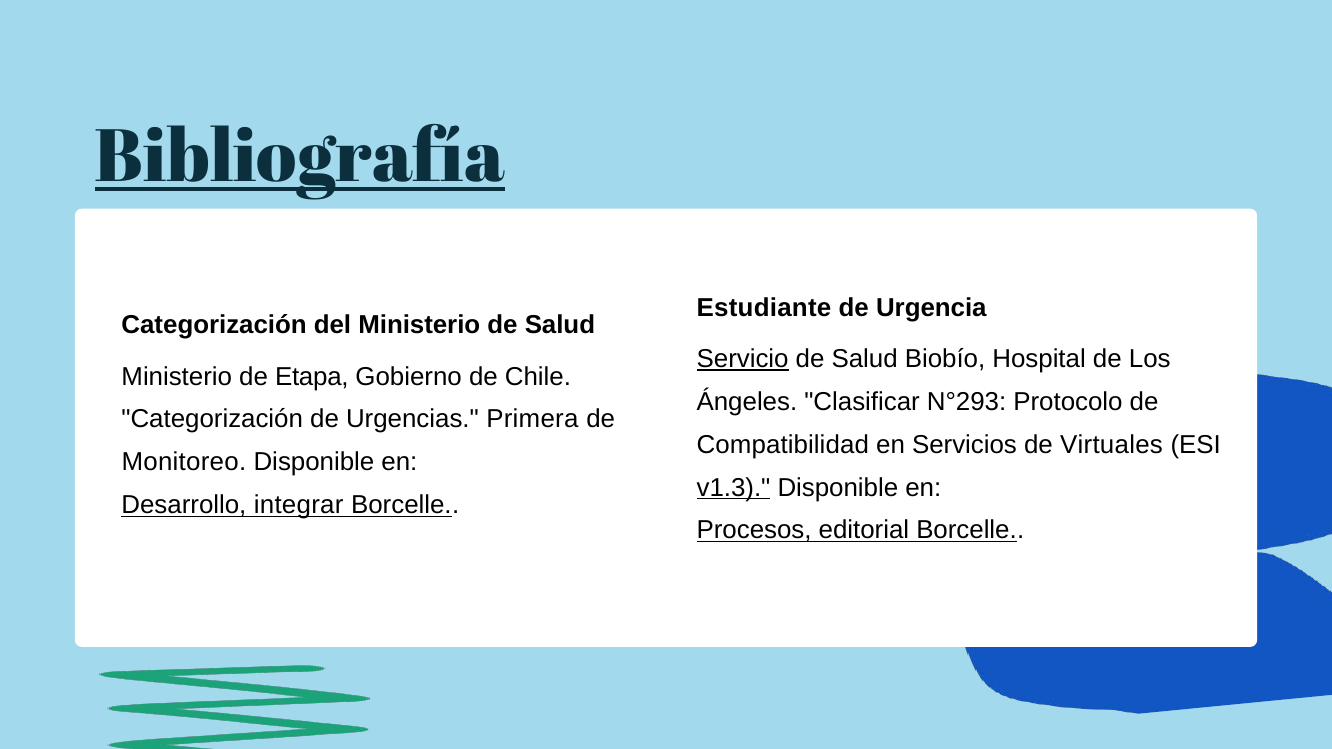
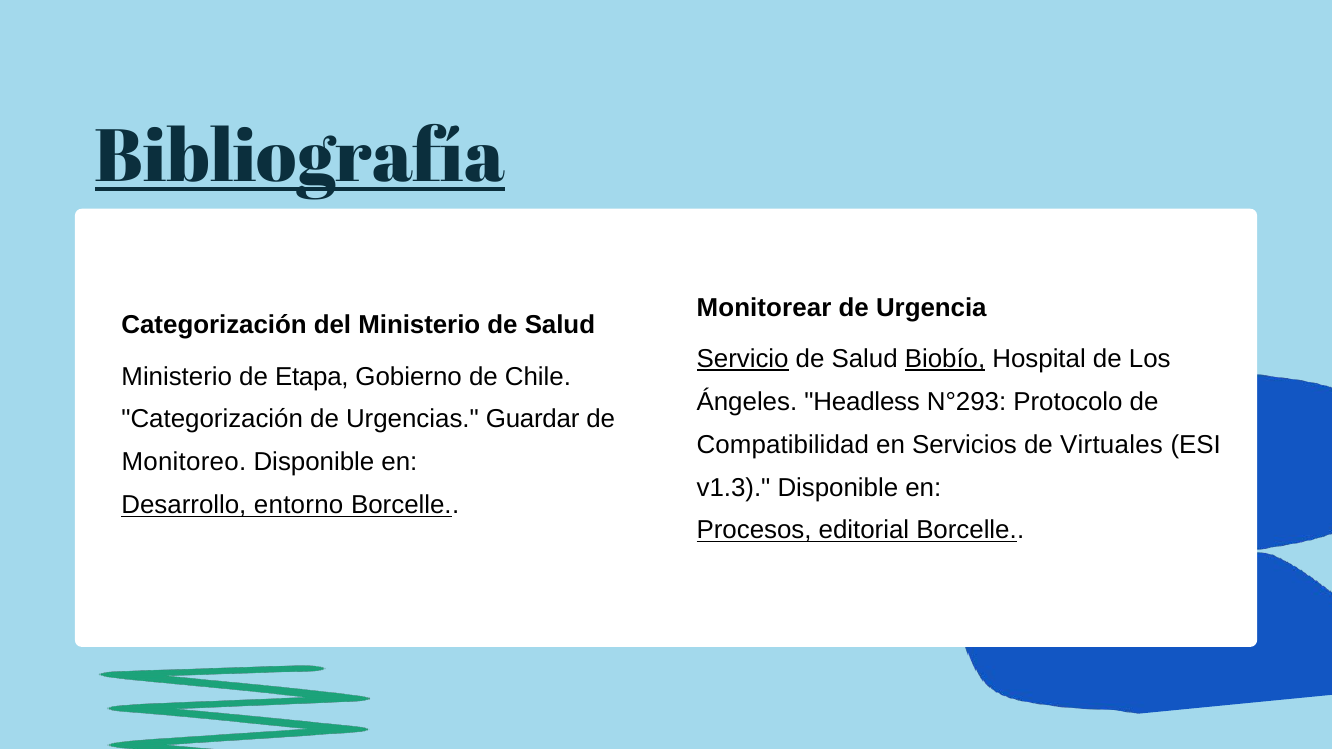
Estudiante: Estudiante -> Monitorear
Biobío underline: none -> present
Clasificar: Clasificar -> Headless
Primera: Primera -> Guardar
v1.3 underline: present -> none
integrar: integrar -> entorno
